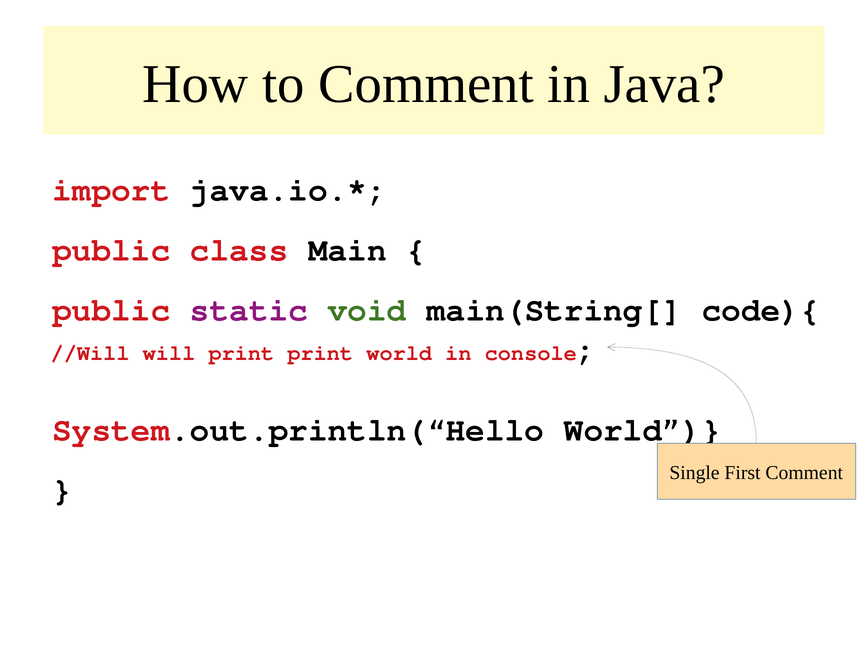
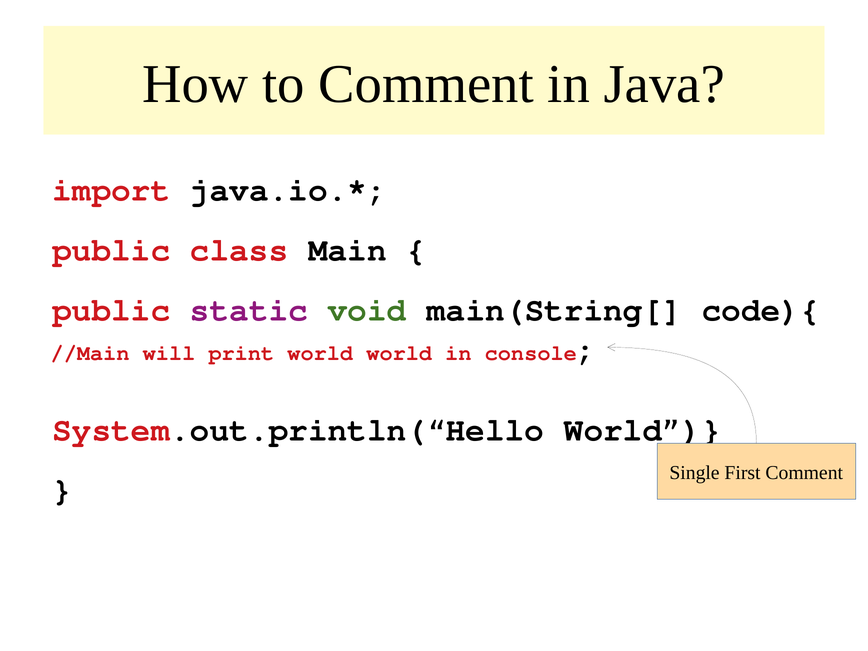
//Will: //Will -> //Main
print print: print -> world
